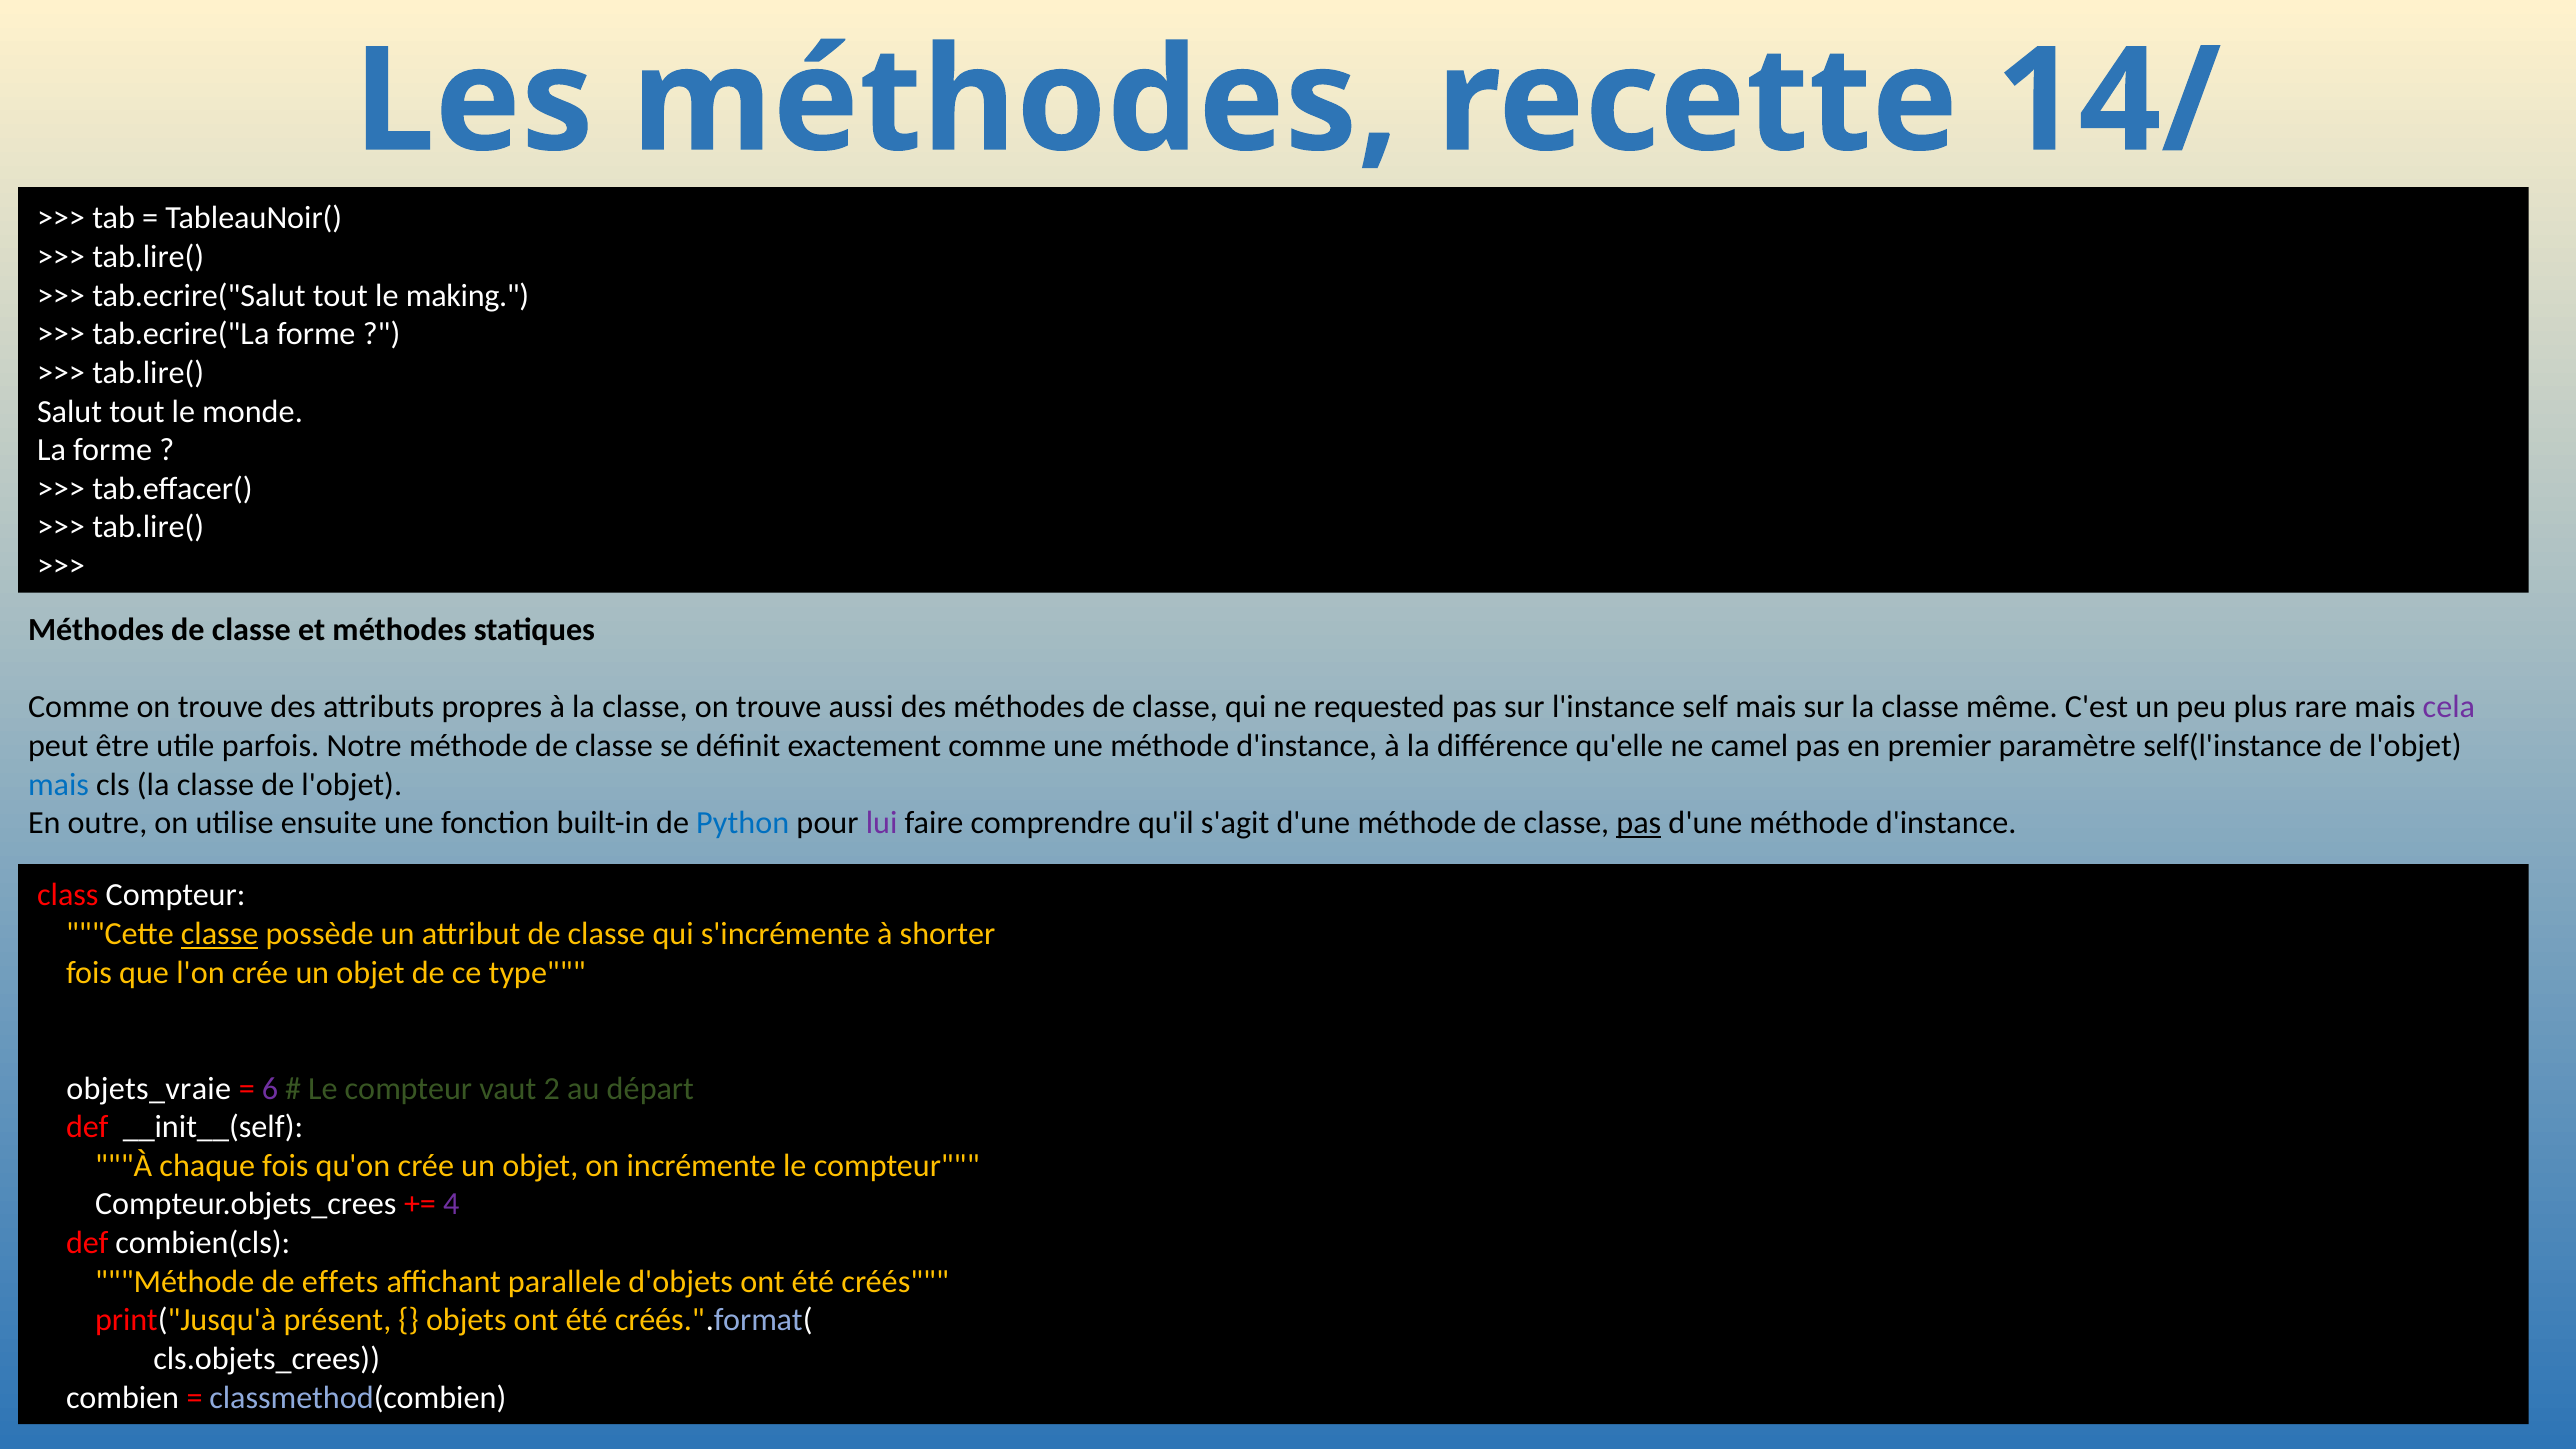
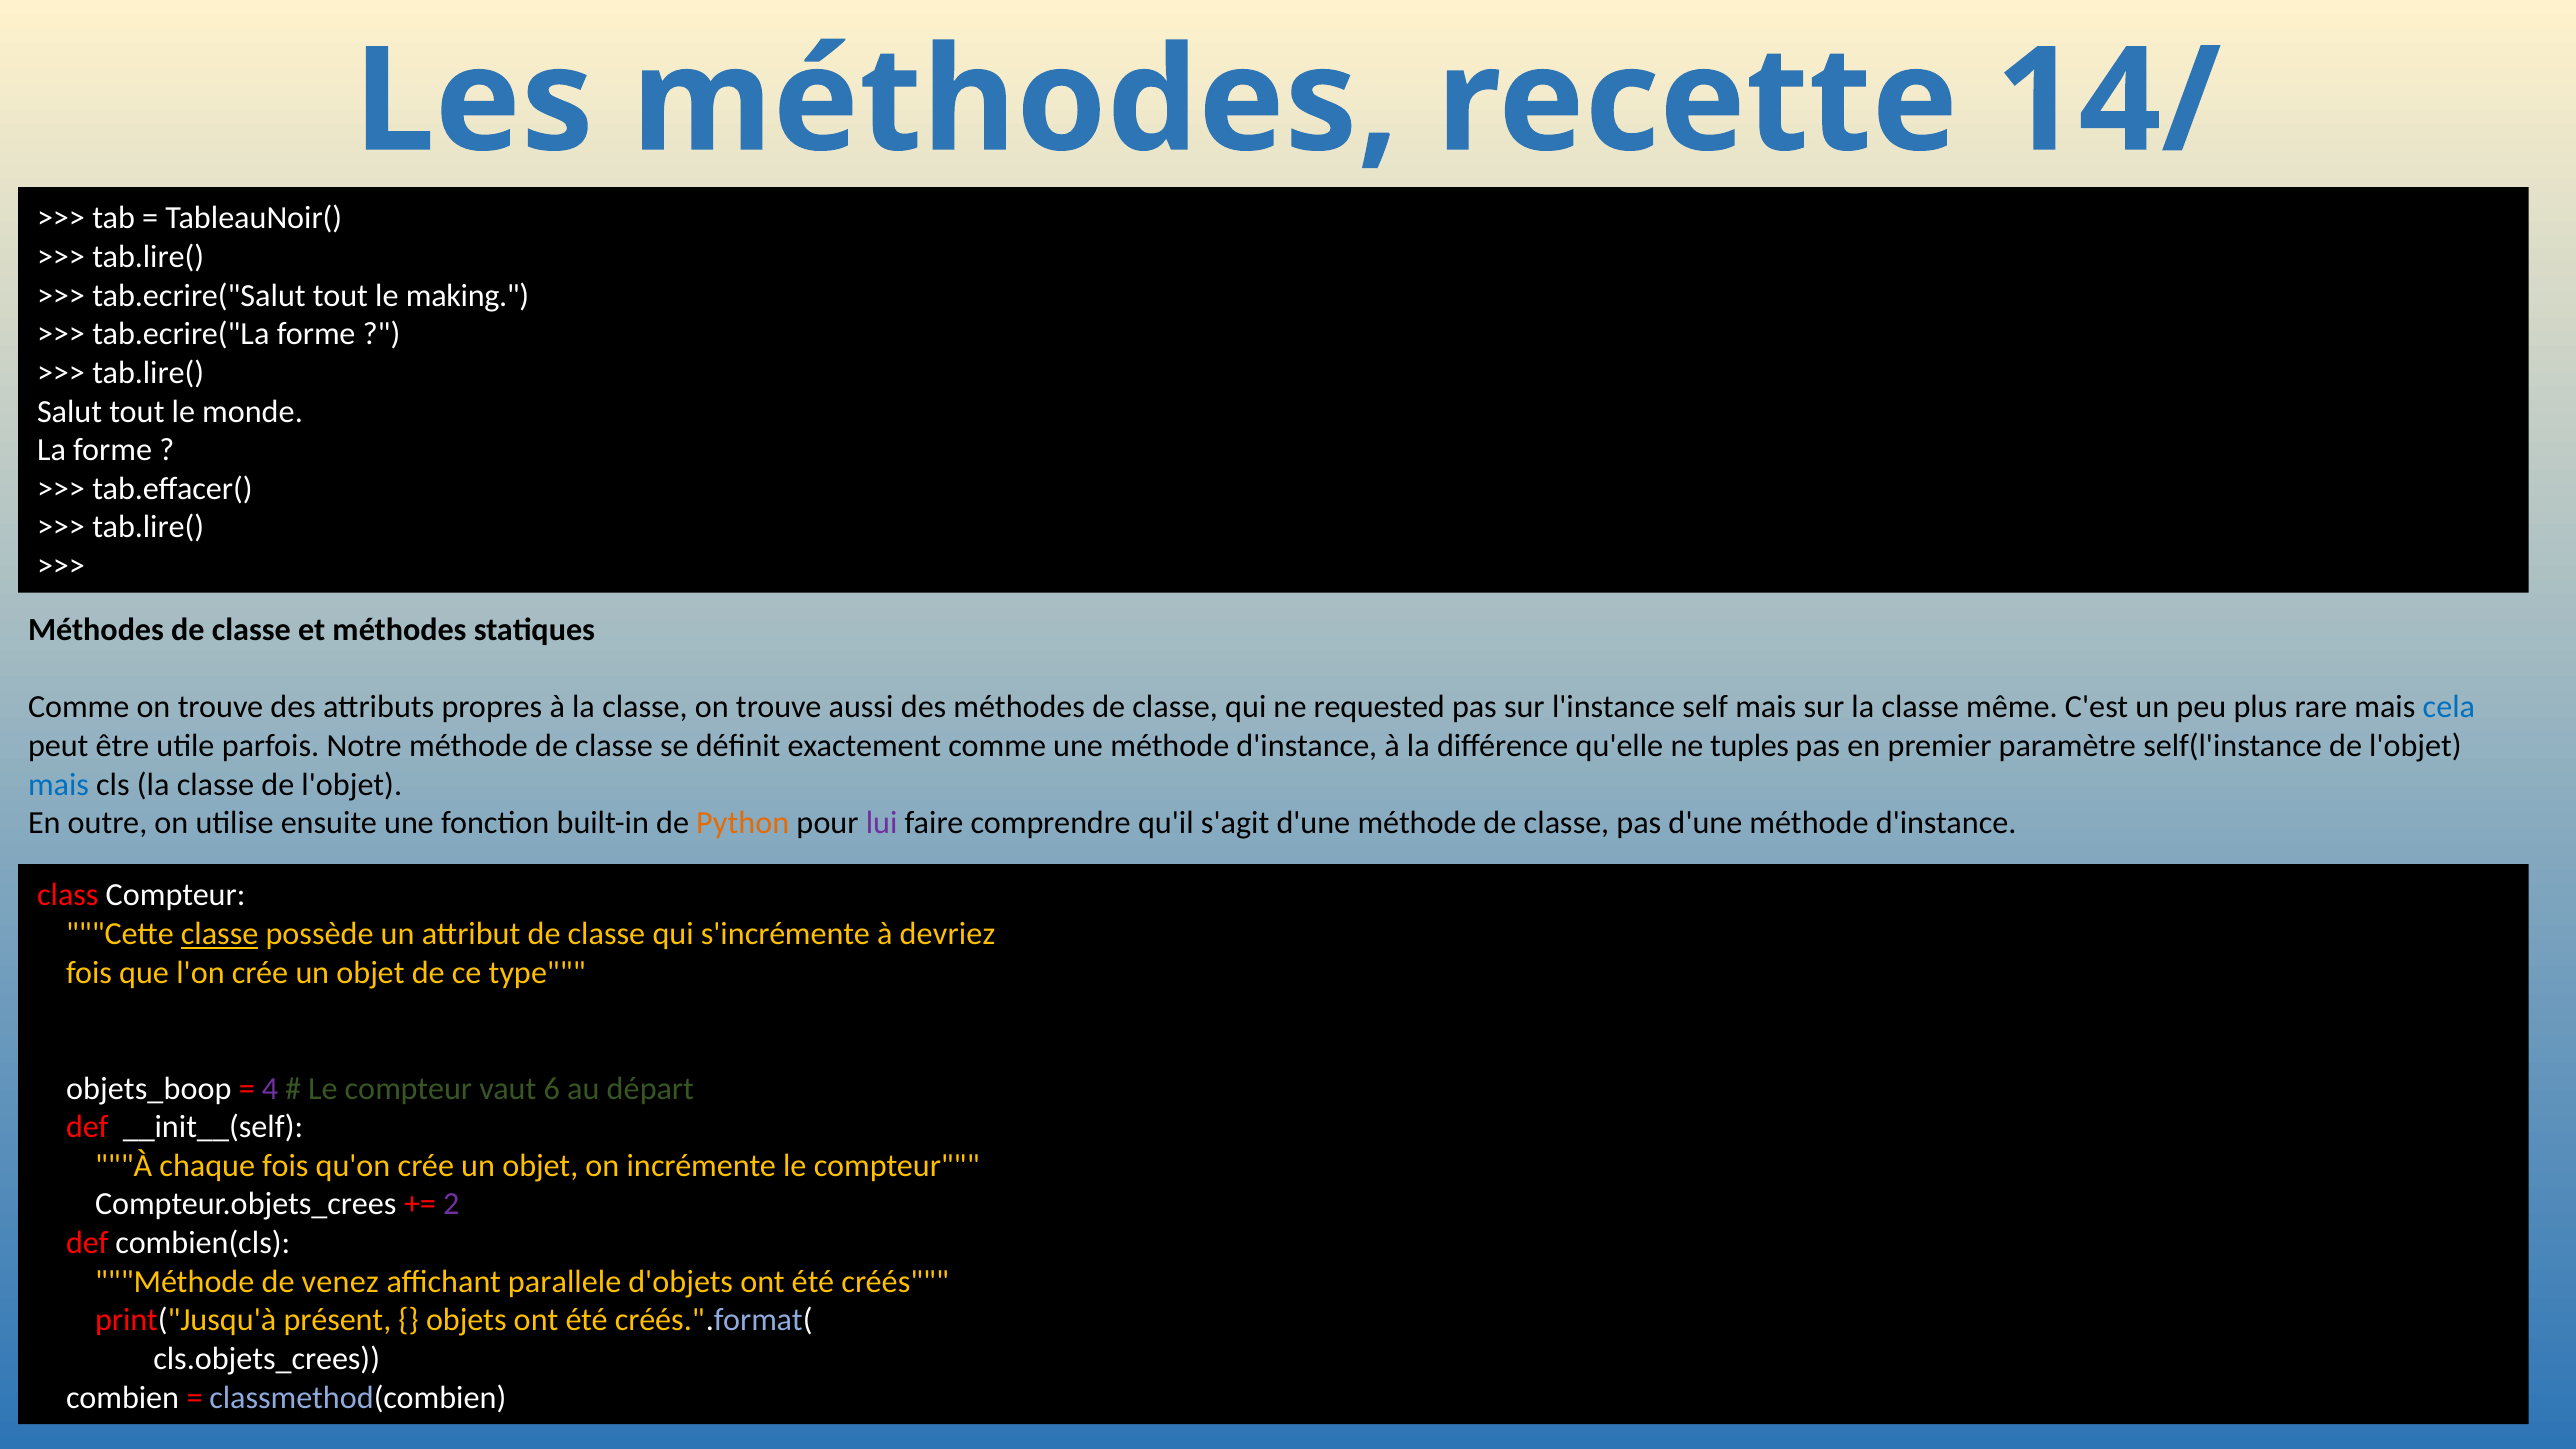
cela colour: purple -> blue
camel: camel -> tuples
Python colour: blue -> orange
pas at (1639, 823) underline: present -> none
shorter: shorter -> devriez
objets_vraie: objets_vraie -> objets_boop
6: 6 -> 4
2: 2 -> 6
4: 4 -> 2
effets: effets -> venez
